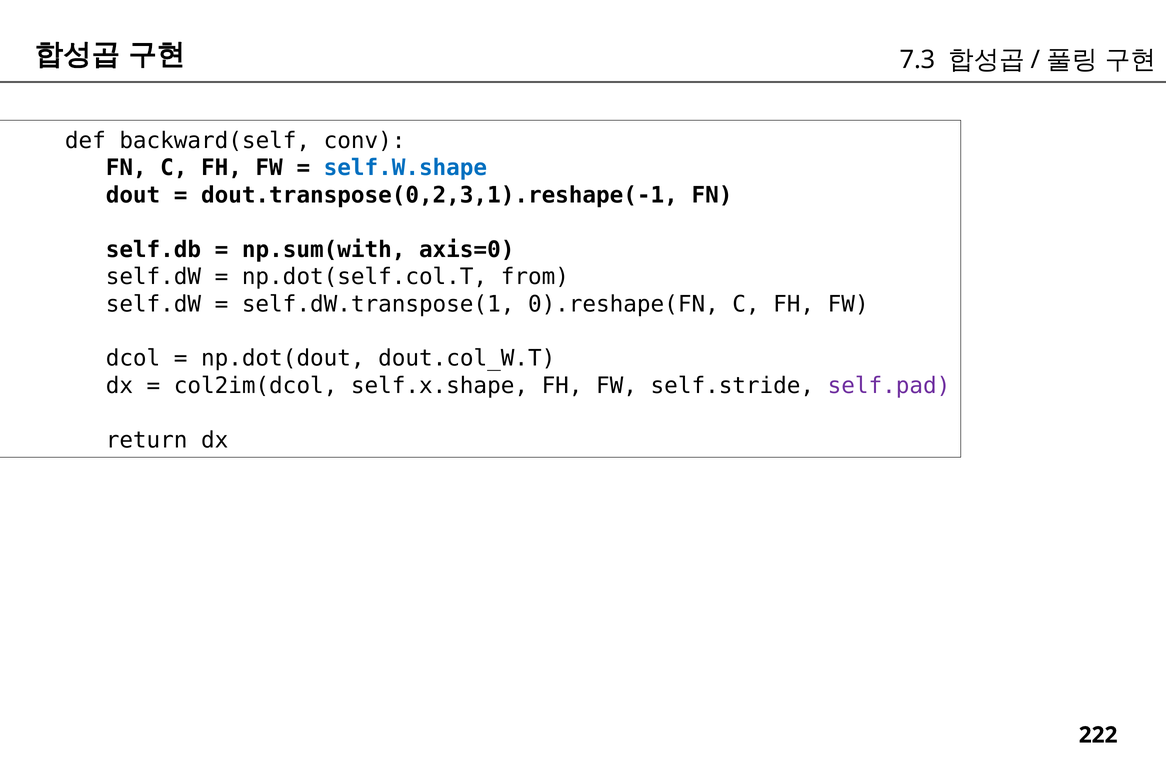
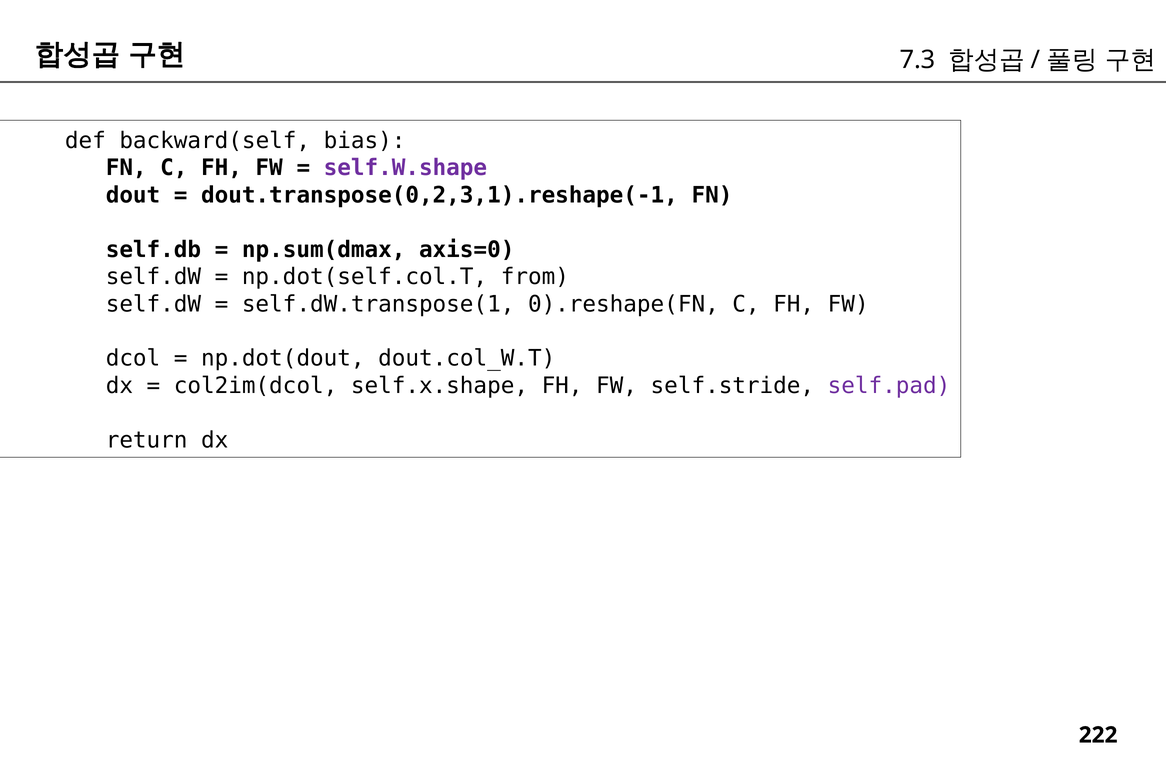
conv: conv -> bias
self.W.shape colour: blue -> purple
np.sum(with: np.sum(with -> np.sum(dmax
